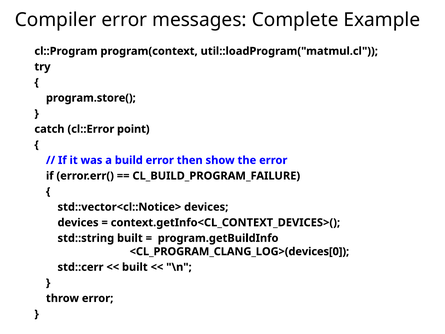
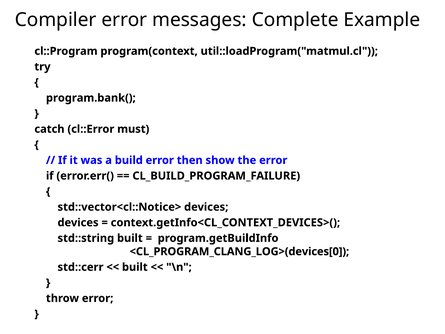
program.store(: program.store( -> program.bank(
point: point -> must
